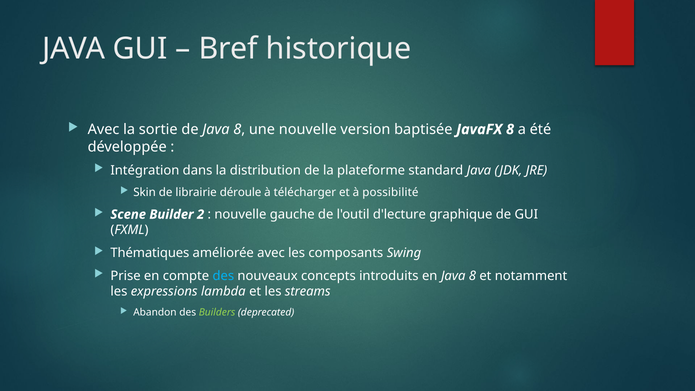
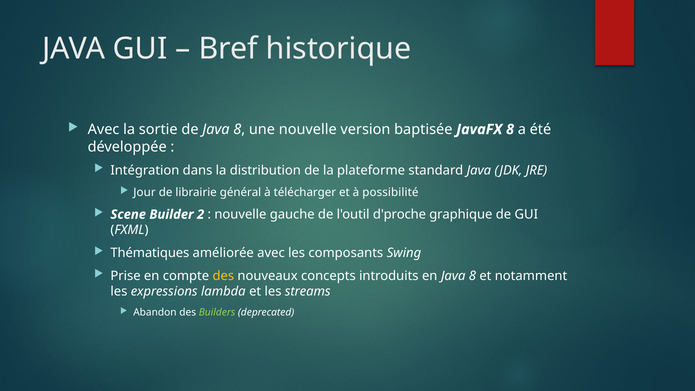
Skin: Skin -> Jour
déroule: déroule -> général
d'lecture: d'lecture -> d'proche
des at (223, 276) colour: light blue -> yellow
